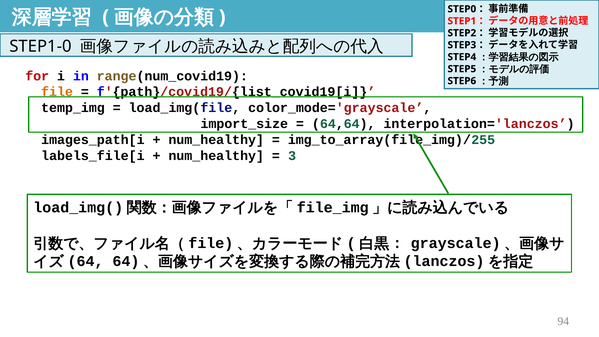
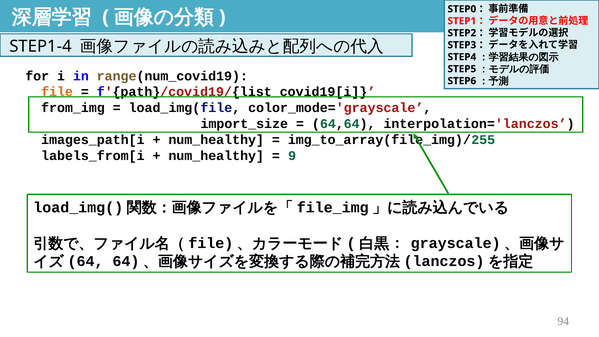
STEP1-0: STEP1-0 -> STEP1-4
for colour: red -> black
temp_img: temp_img -> from_img
labels_file[i: labels_file[i -> labels_from[i
3: 3 -> 9
